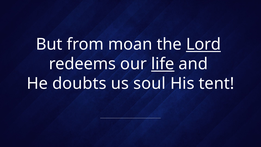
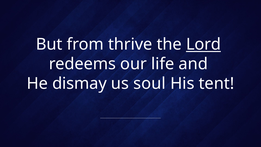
moan: moan -> thrive
life underline: present -> none
doubts: doubts -> dismay
